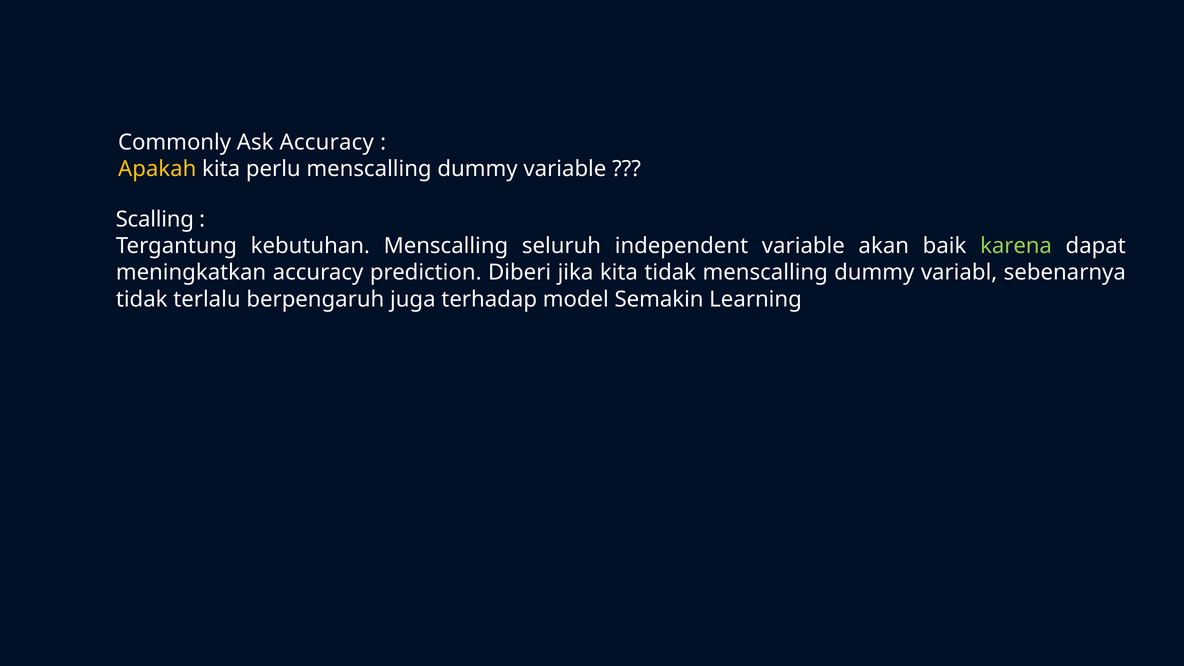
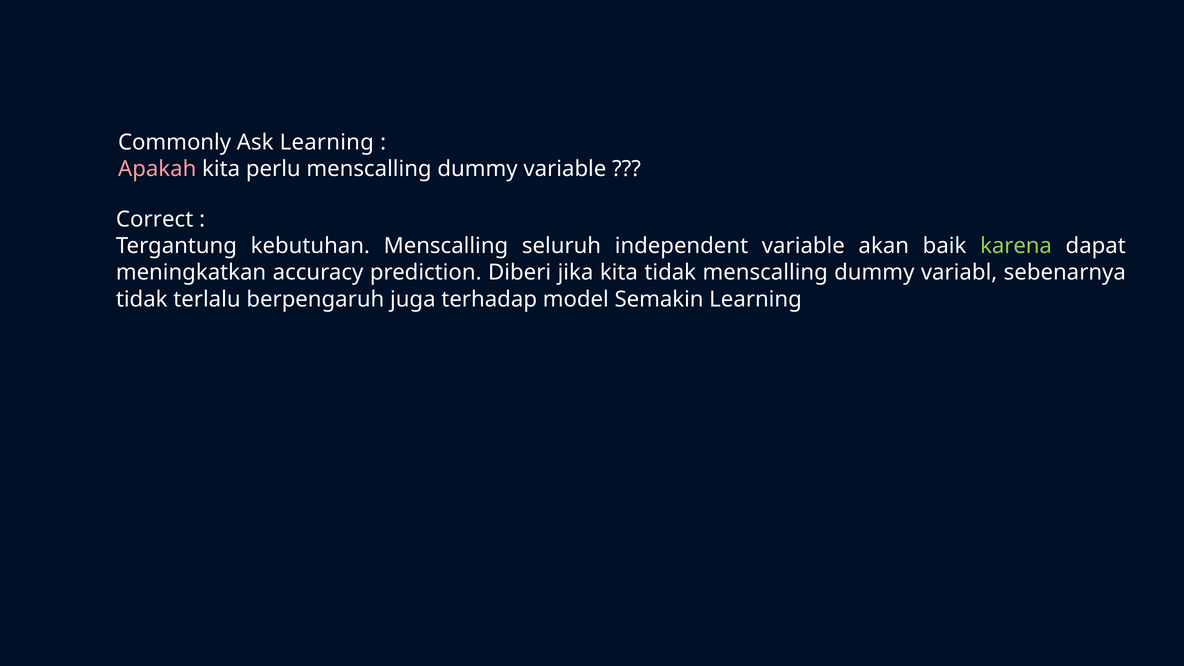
Ask Accuracy: Accuracy -> Learning
Apakah colour: yellow -> pink
Scalling: Scalling -> Correct
